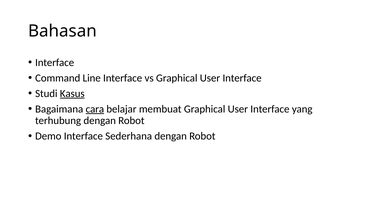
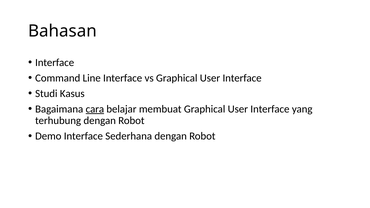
Kasus underline: present -> none
